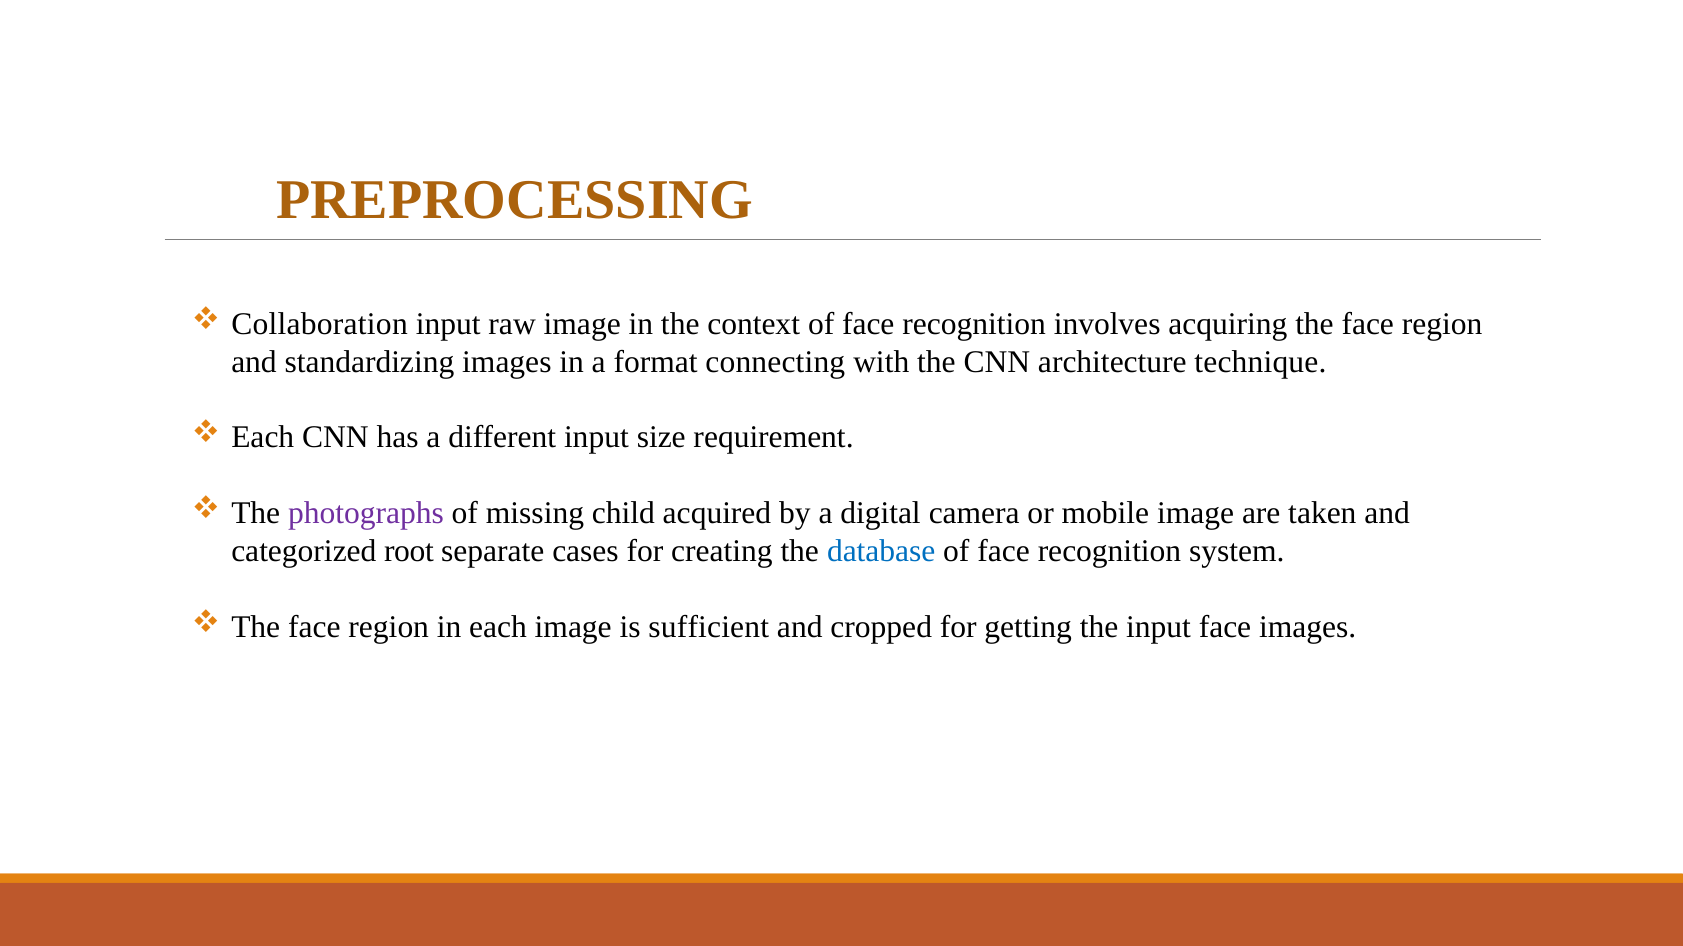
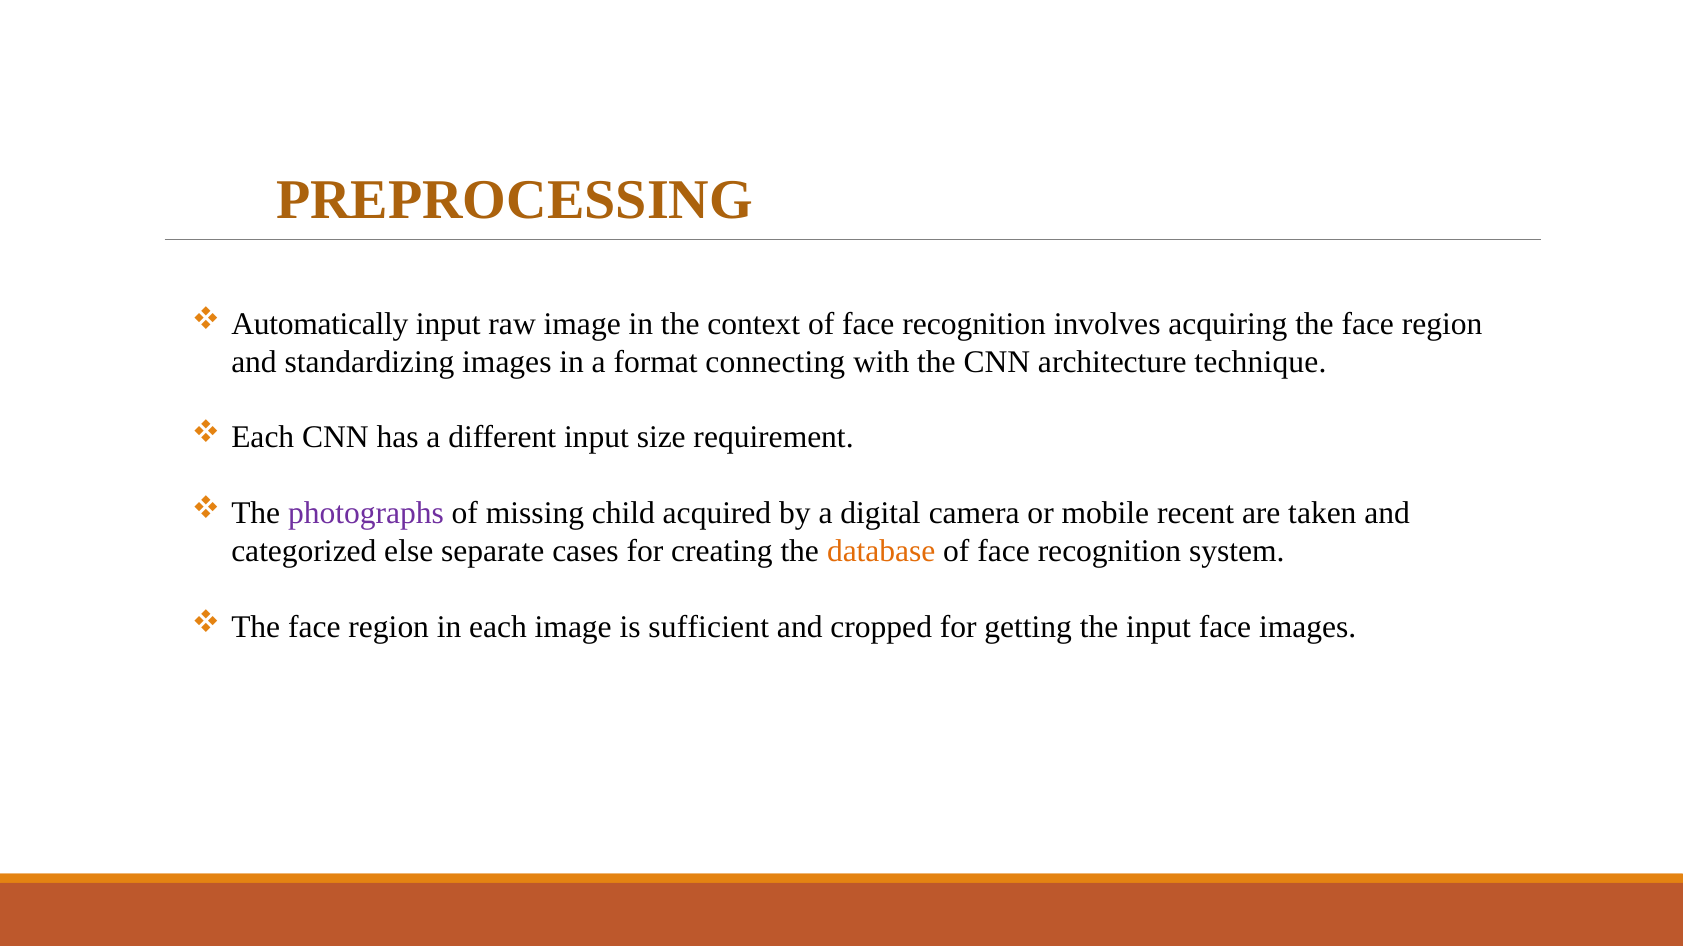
Collaboration: Collaboration -> Automatically
mobile image: image -> recent
root: root -> else
database colour: blue -> orange
